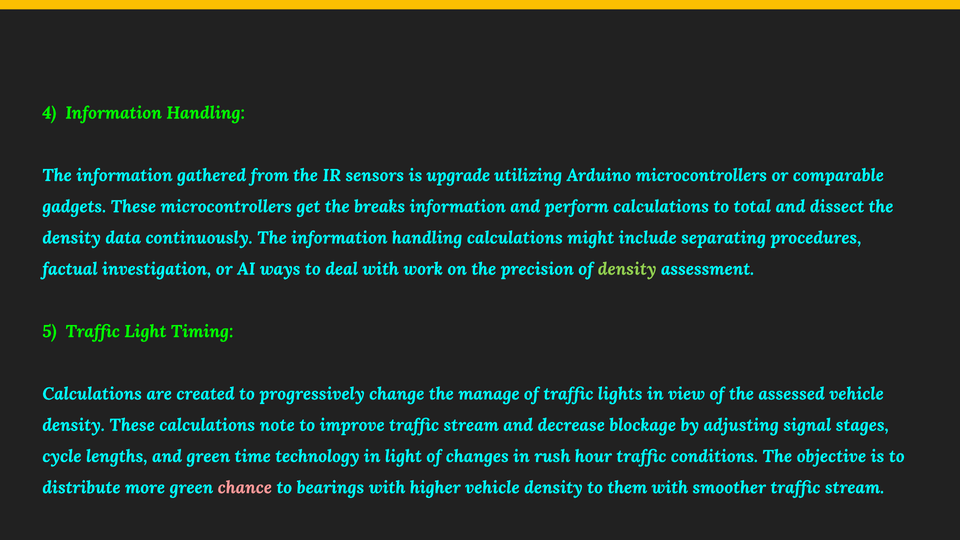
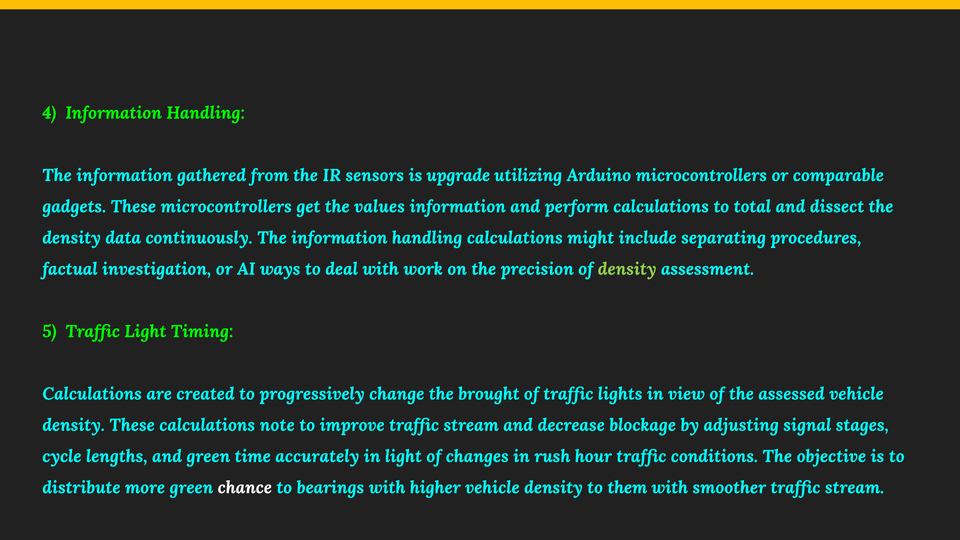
breaks: breaks -> values
manage: manage -> brought
technology: technology -> accurately
chance colour: pink -> white
